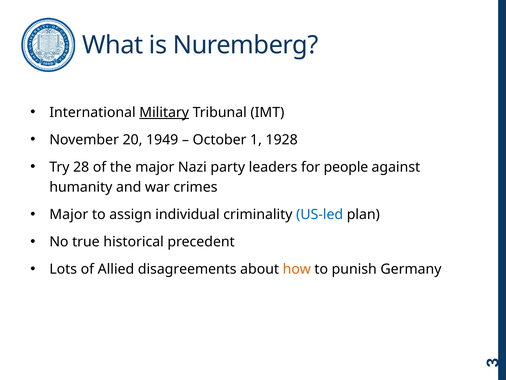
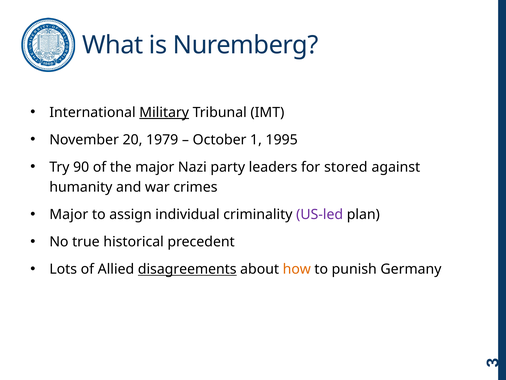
1949: 1949 -> 1979
1928: 1928 -> 1995
28: 28 -> 90
people: people -> stored
US-led colour: blue -> purple
disagreements underline: none -> present
